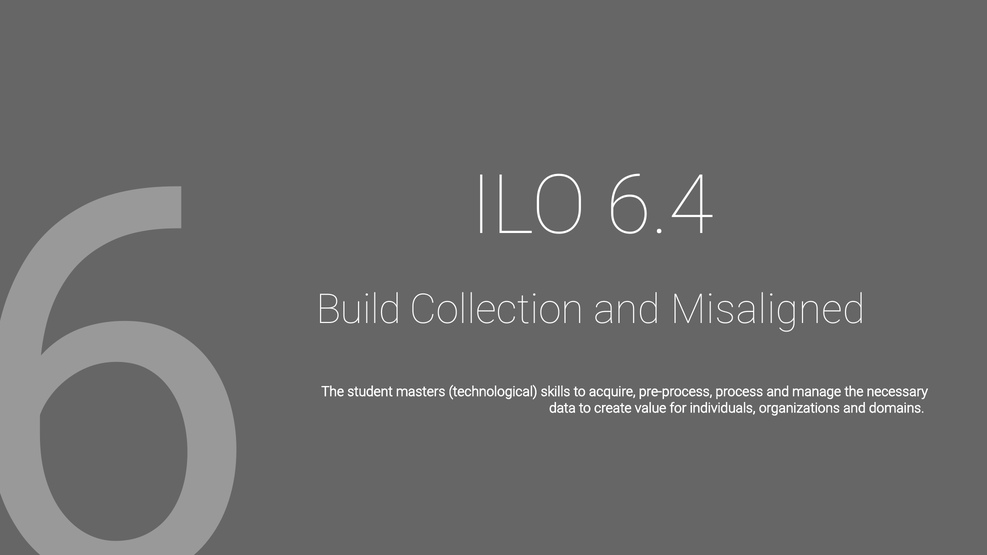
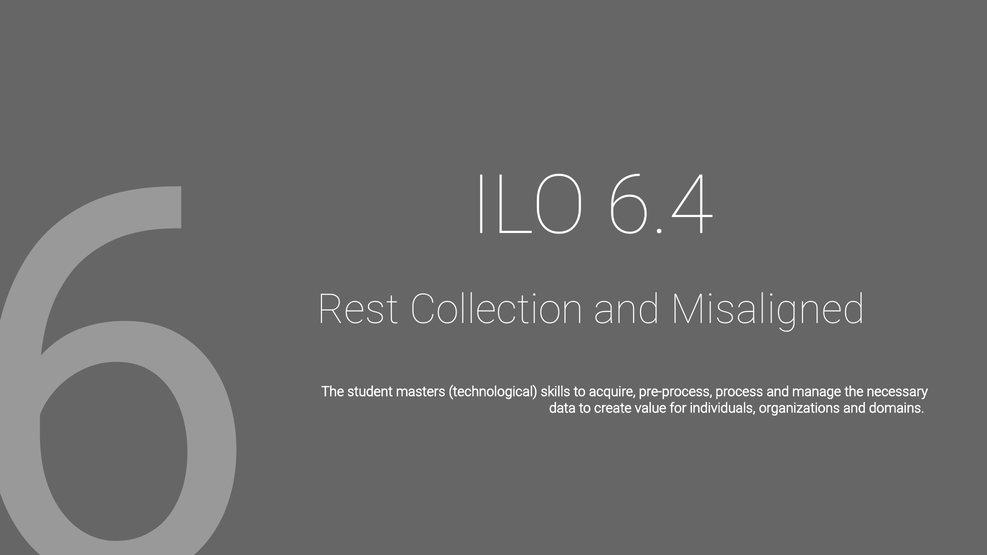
Build: Build -> Rest
